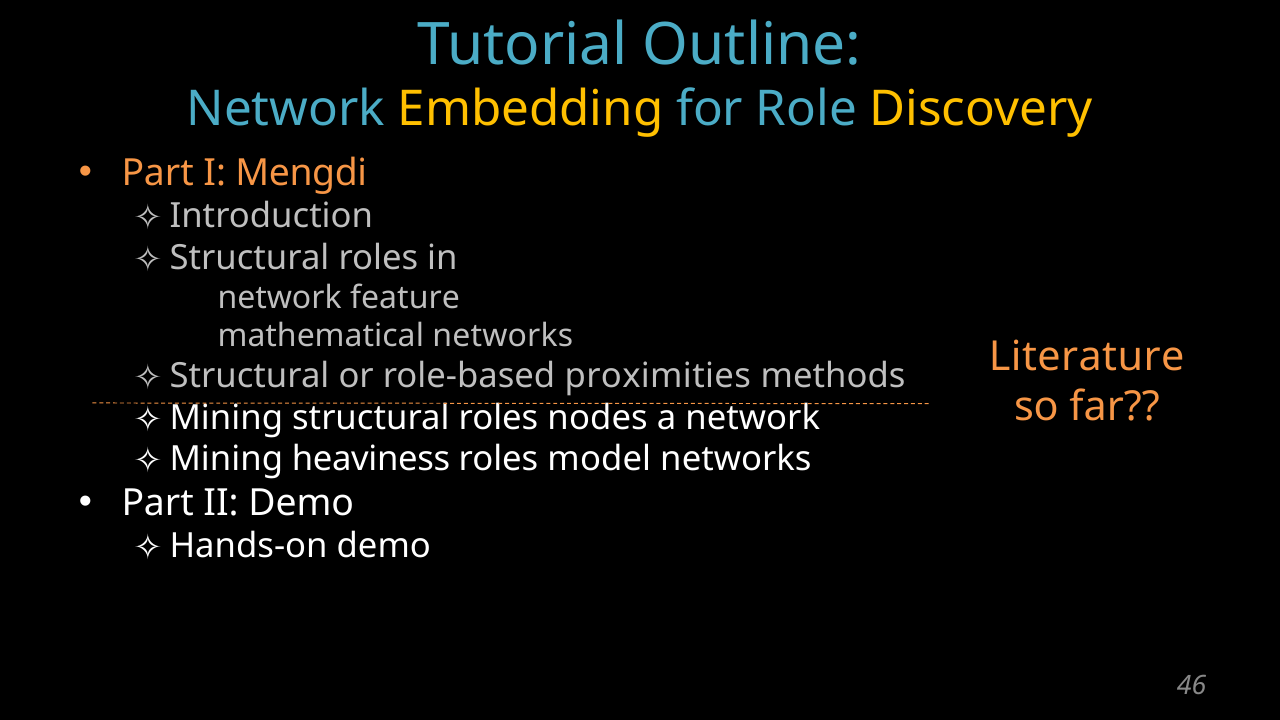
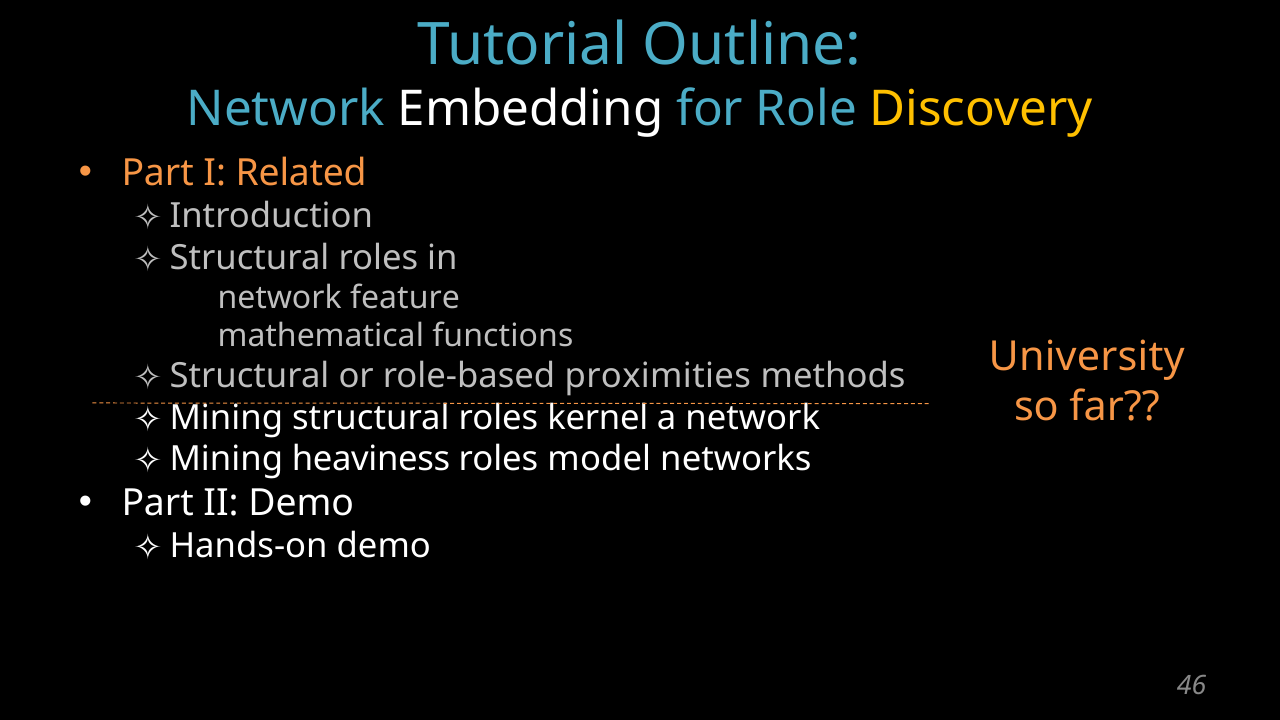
Embedding colour: yellow -> white
Mengdi: Mengdi -> Related
mathematical networks: networks -> functions
Literature: Literature -> University
nodes: nodes -> kernel
